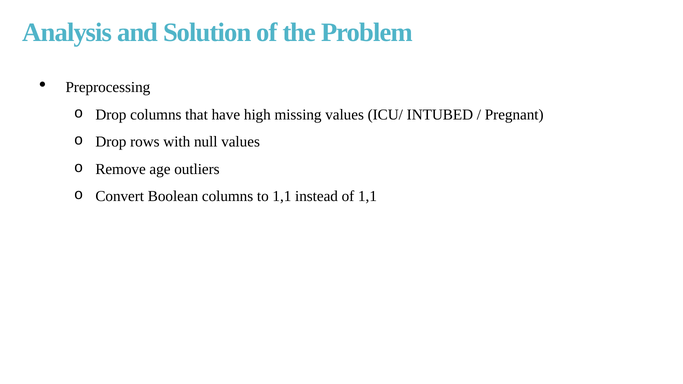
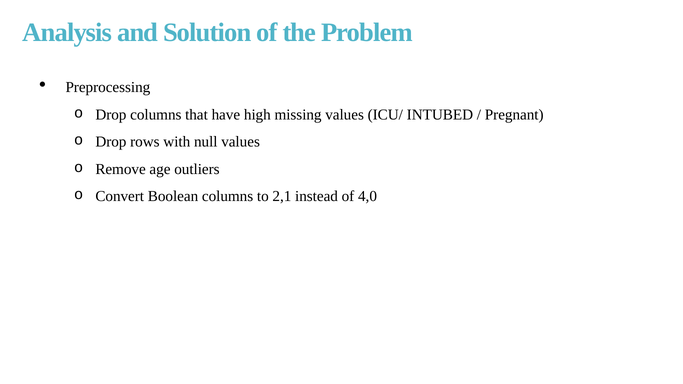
to 1,1: 1,1 -> 2,1
of 1,1: 1,1 -> 4,0
